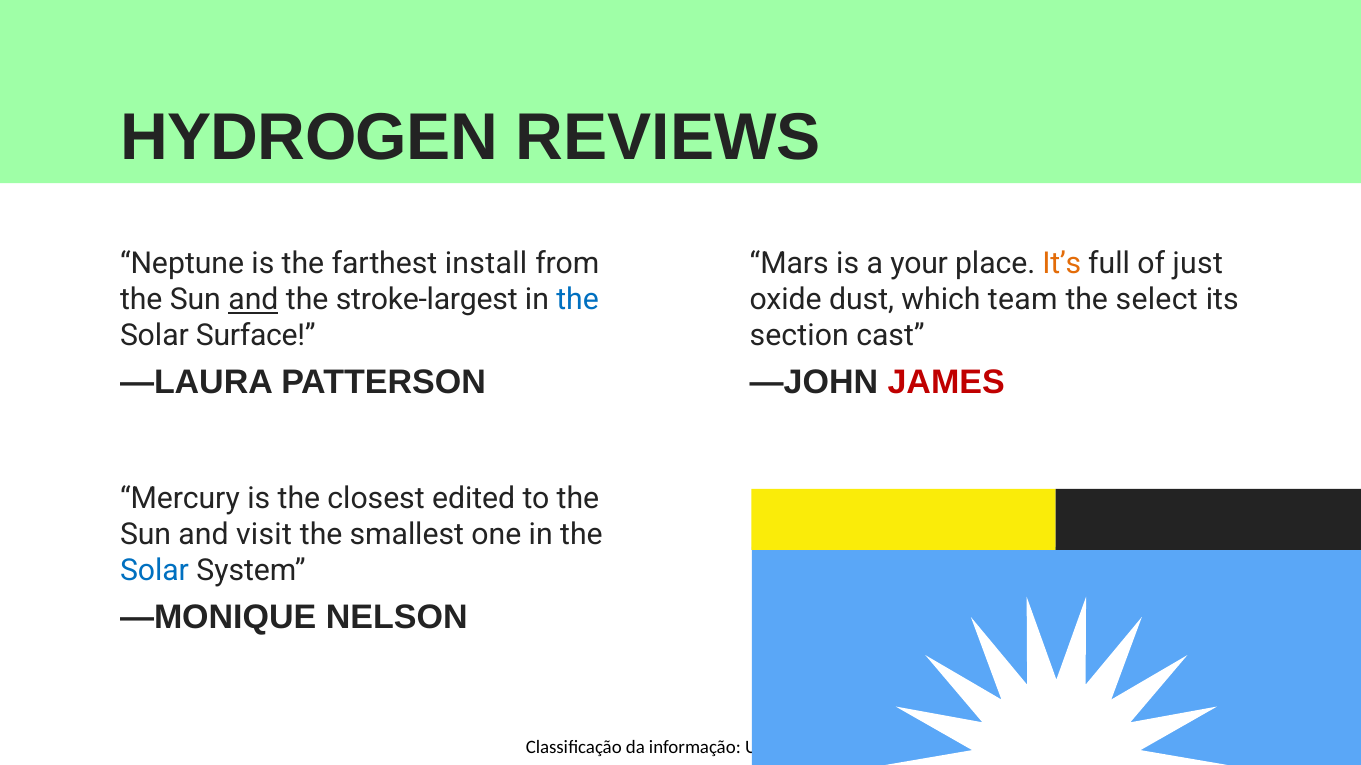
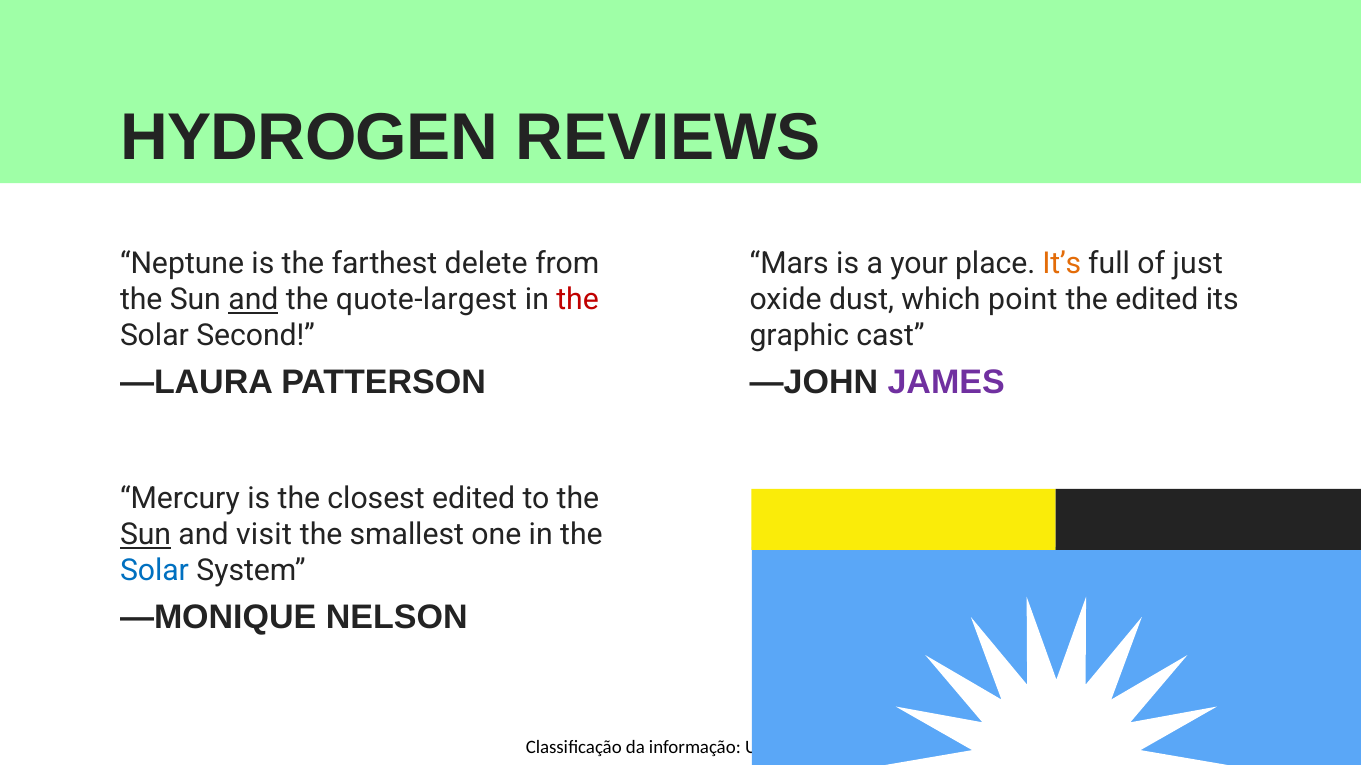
install: install -> delete
stroke-largest: stroke-largest -> quote-largest
the at (578, 300) colour: blue -> red
team: team -> point
the select: select -> edited
Surface: Surface -> Second
section: section -> graphic
JAMES colour: red -> purple
Sun at (146, 535) underline: none -> present
